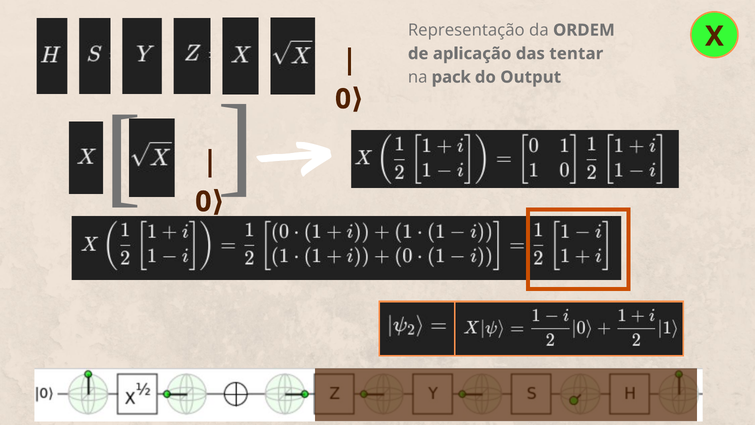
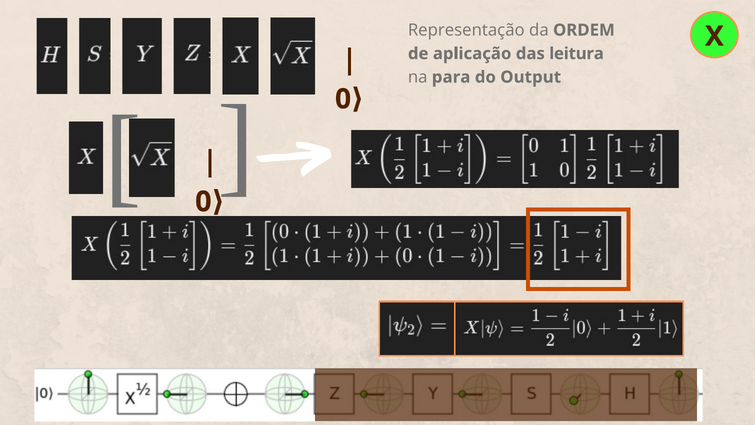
tentar: tentar -> leitura
pack: pack -> para
